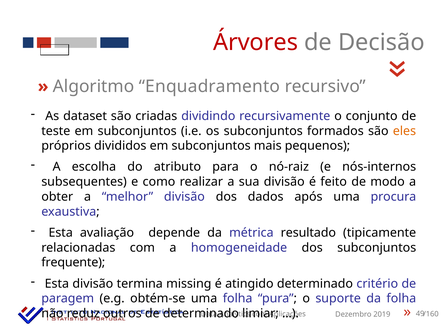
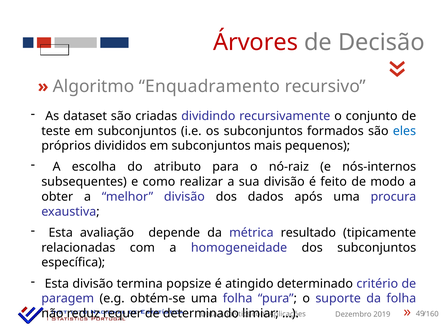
eles colour: orange -> blue
frequente: frequente -> específica
missing: missing -> popsize
outros: outros -> requer
